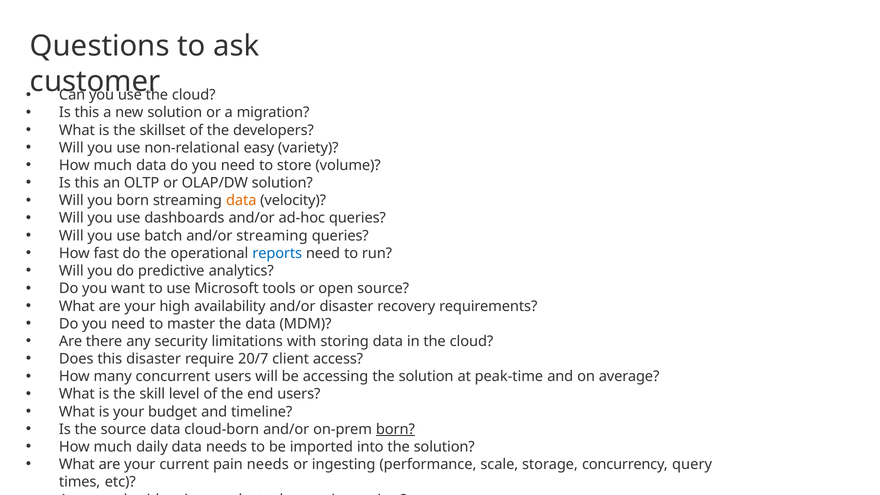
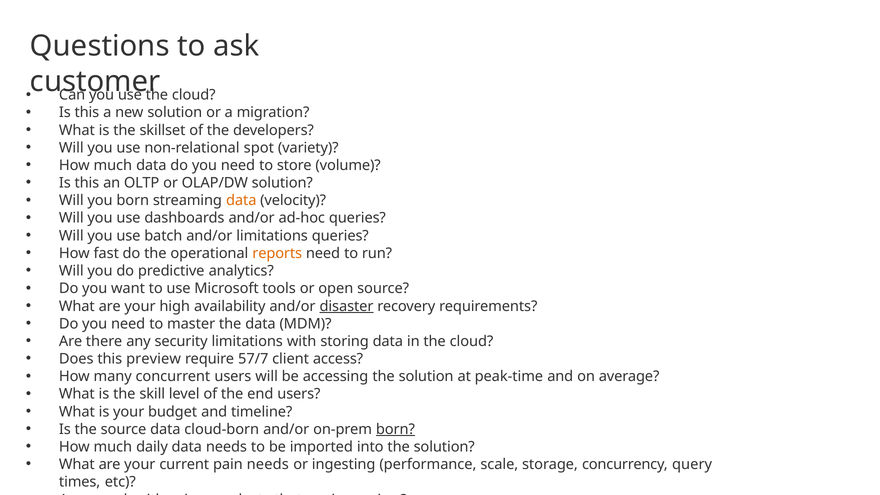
easy: easy -> spot
and/or streaming: streaming -> limitations
reports colour: blue -> orange
disaster at (346, 306) underline: none -> present
this disaster: disaster -> preview
20/7: 20/7 -> 57/7
